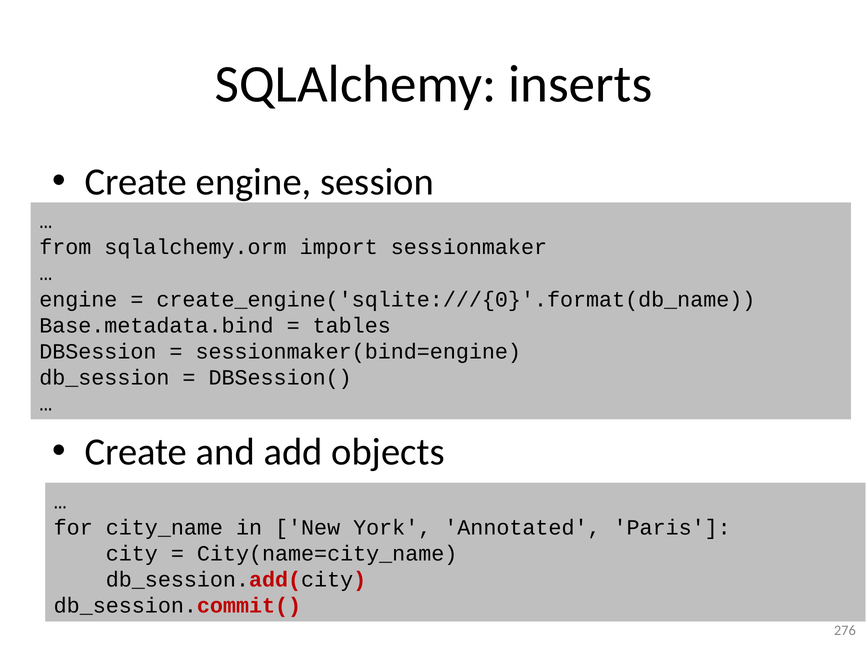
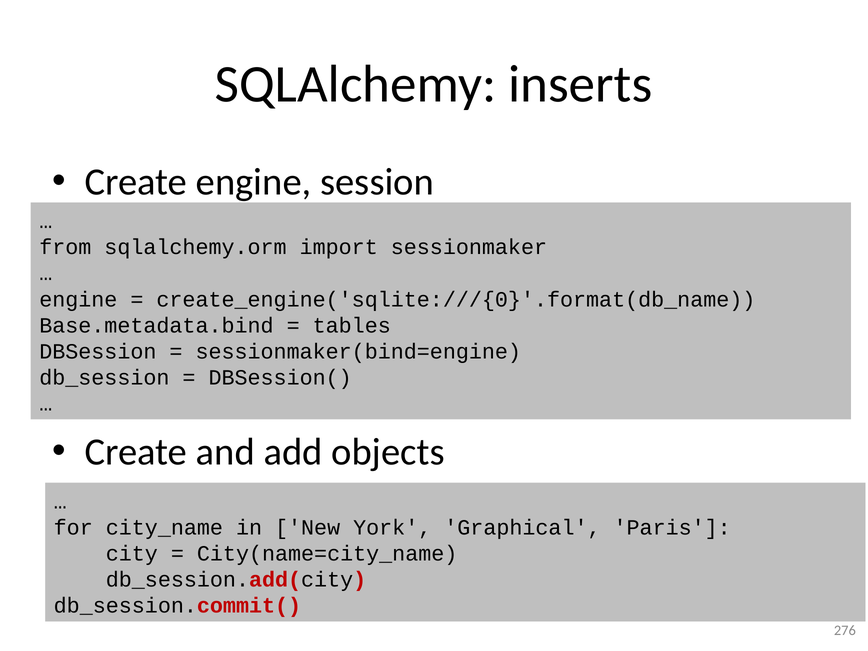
Annotated: Annotated -> Graphical
